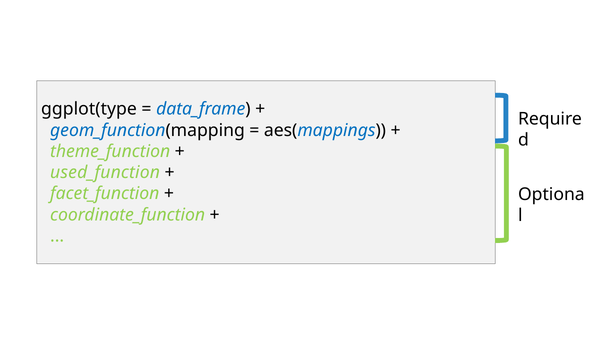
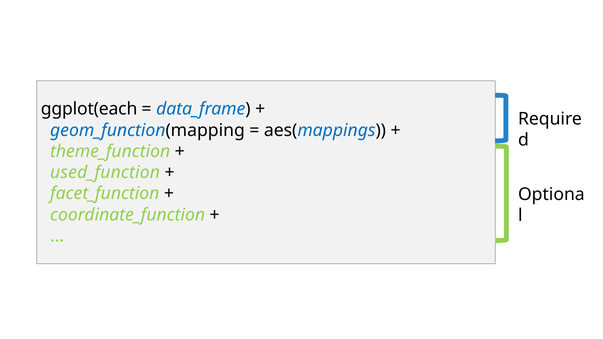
ggplot(type: ggplot(type -> ggplot(each
